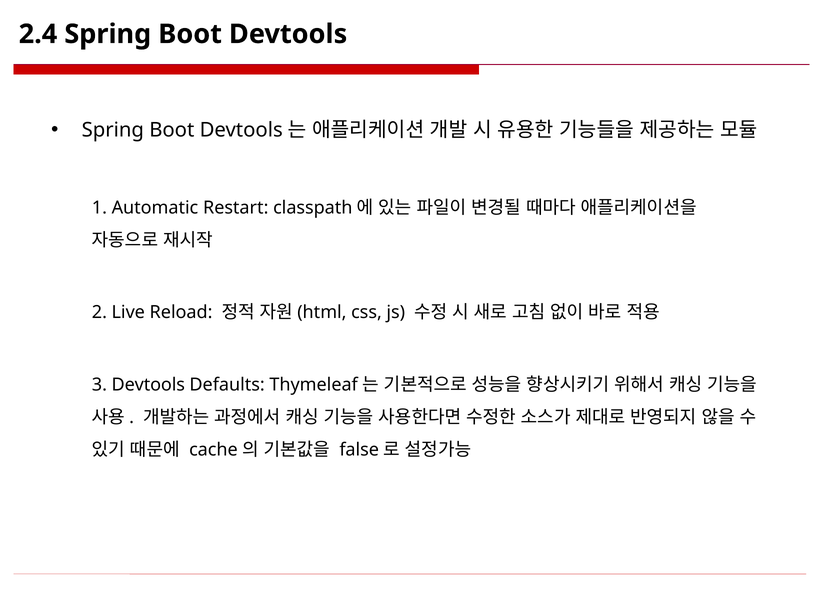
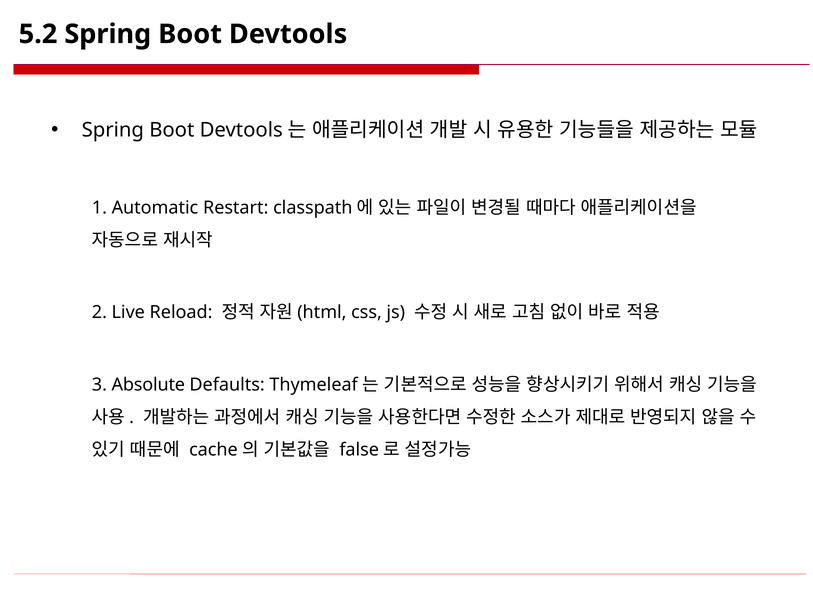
2.4: 2.4 -> 5.2
3 Devtools: Devtools -> Absolute
